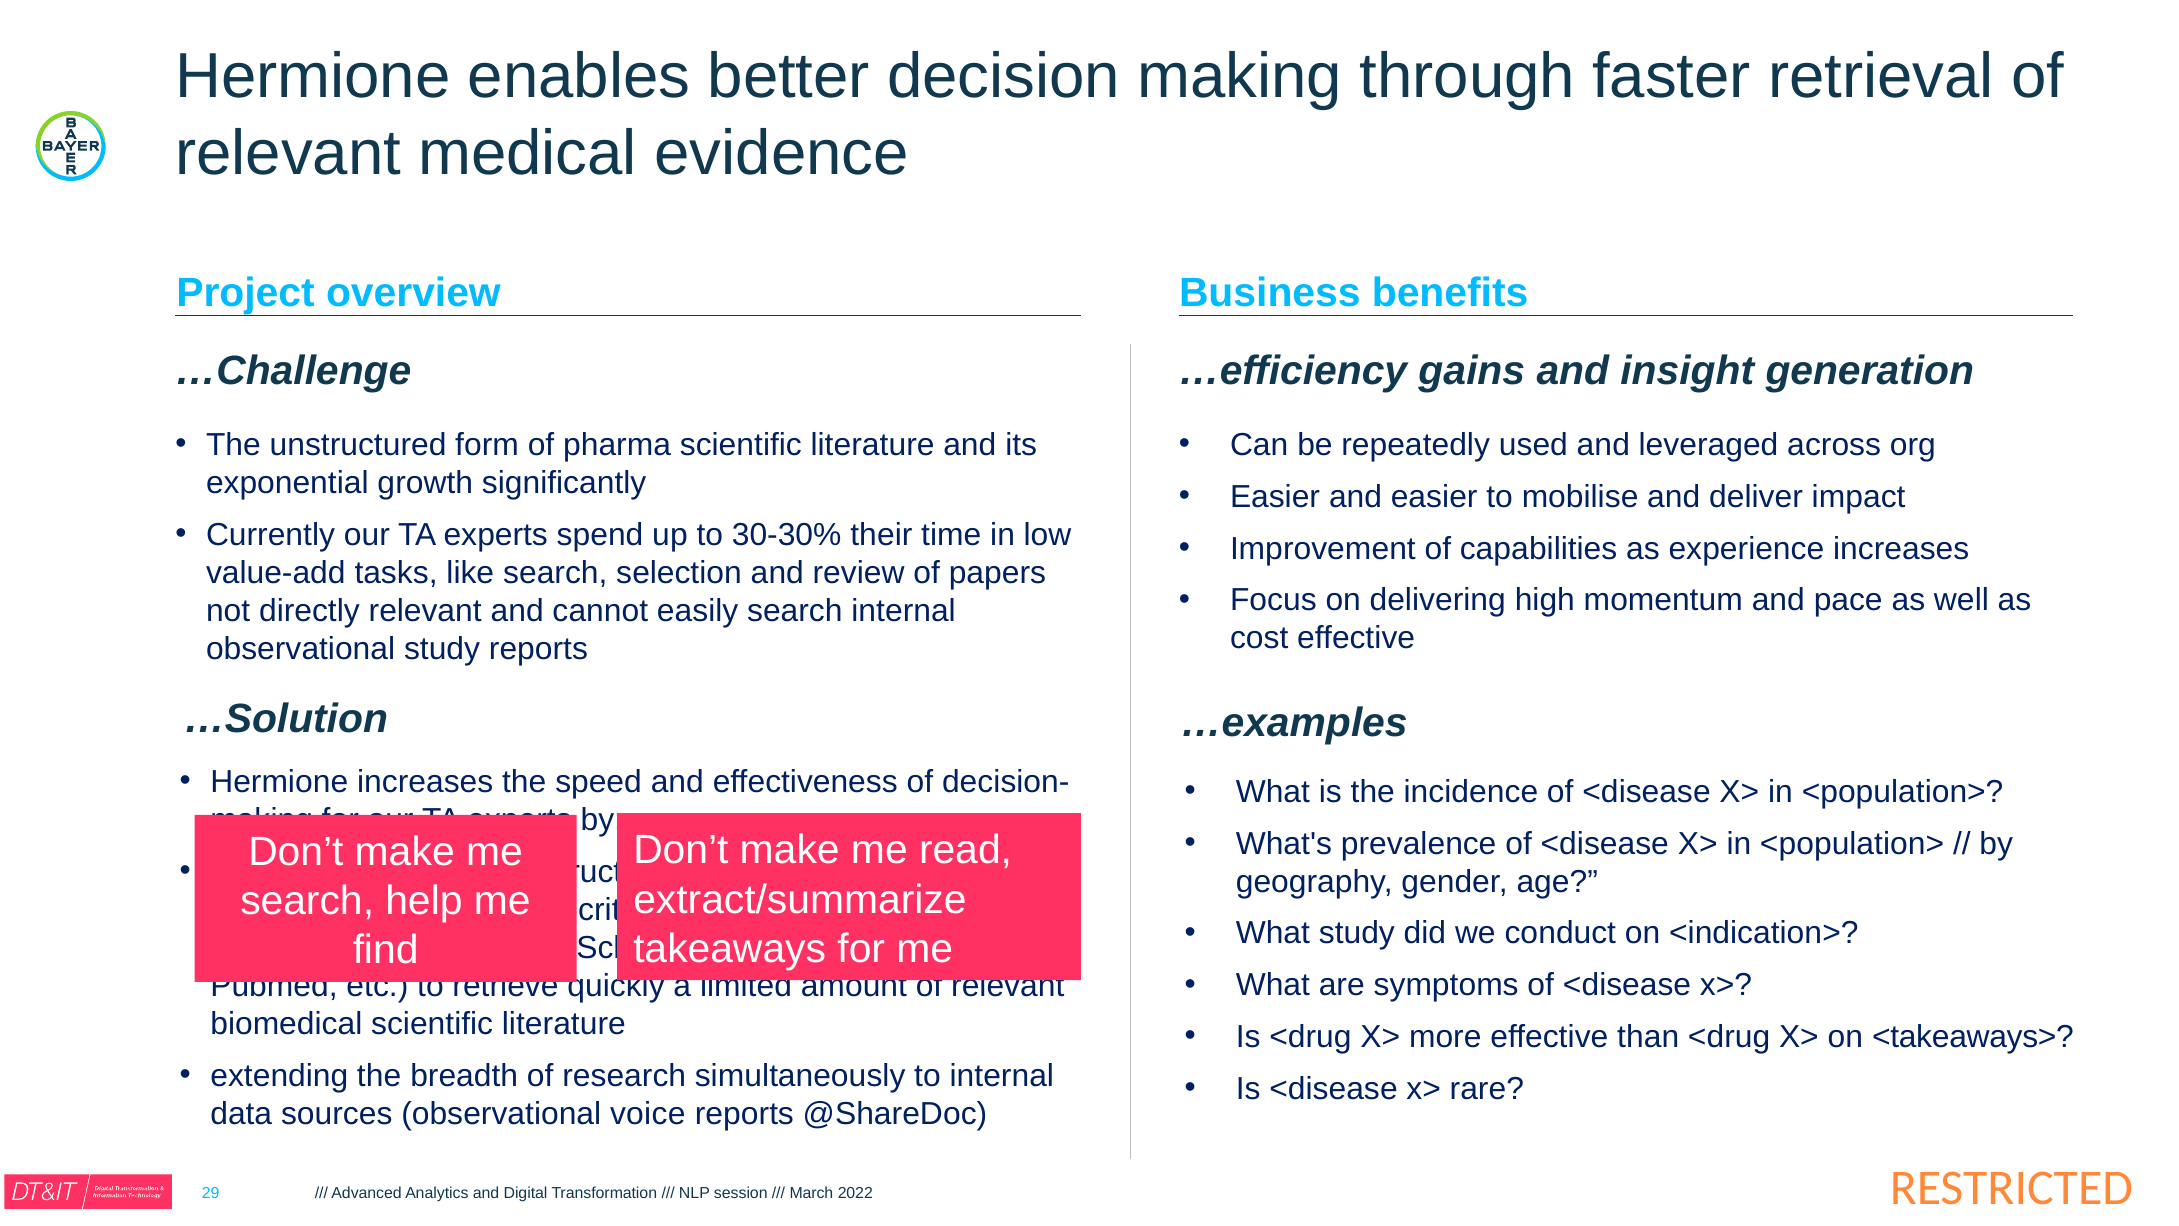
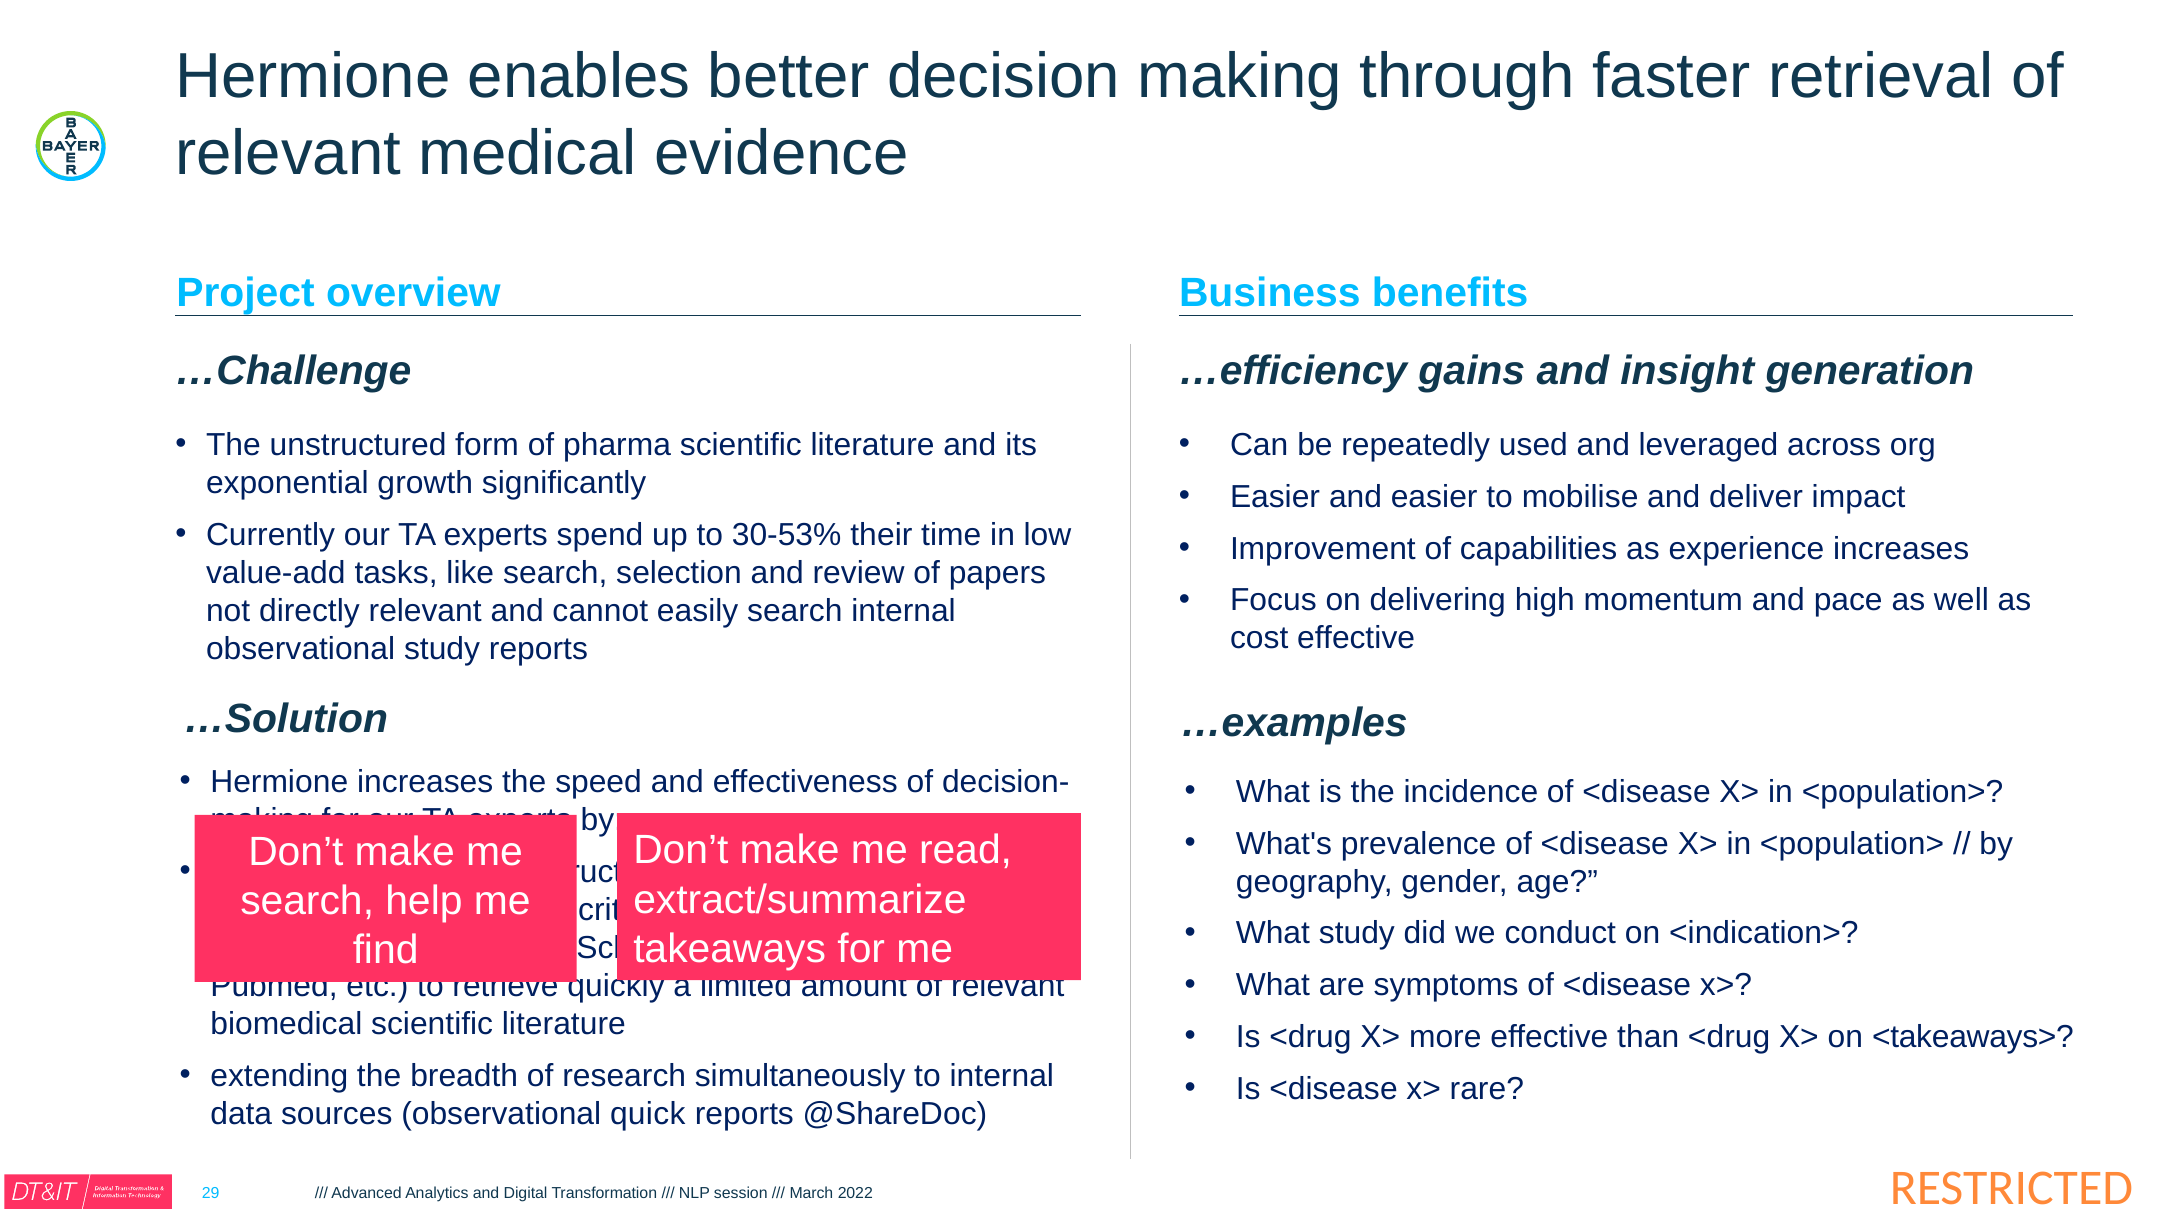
30-30%: 30-30% -> 30-53%
voice: voice -> quick
